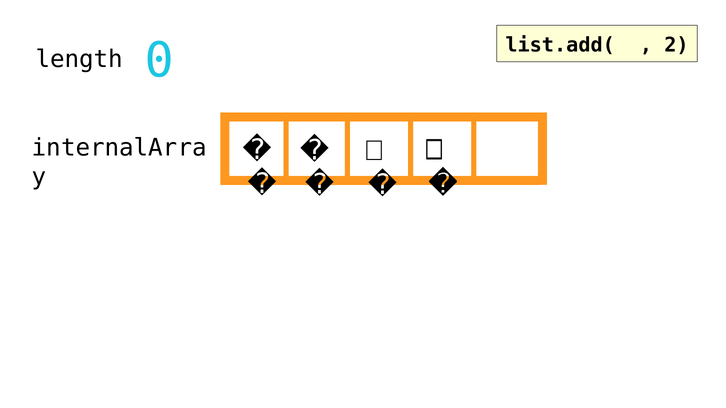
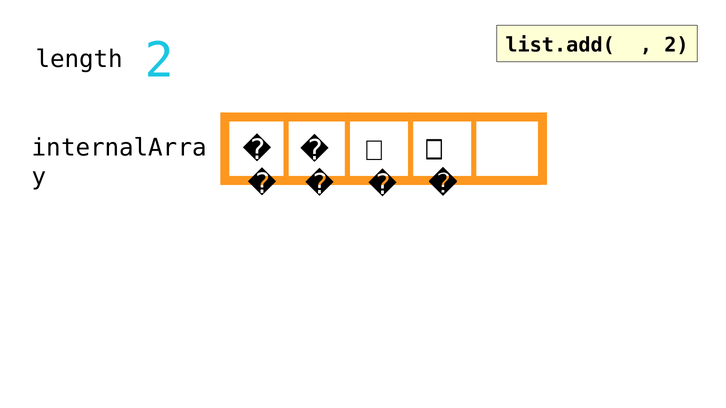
length 0: 0 -> 2
